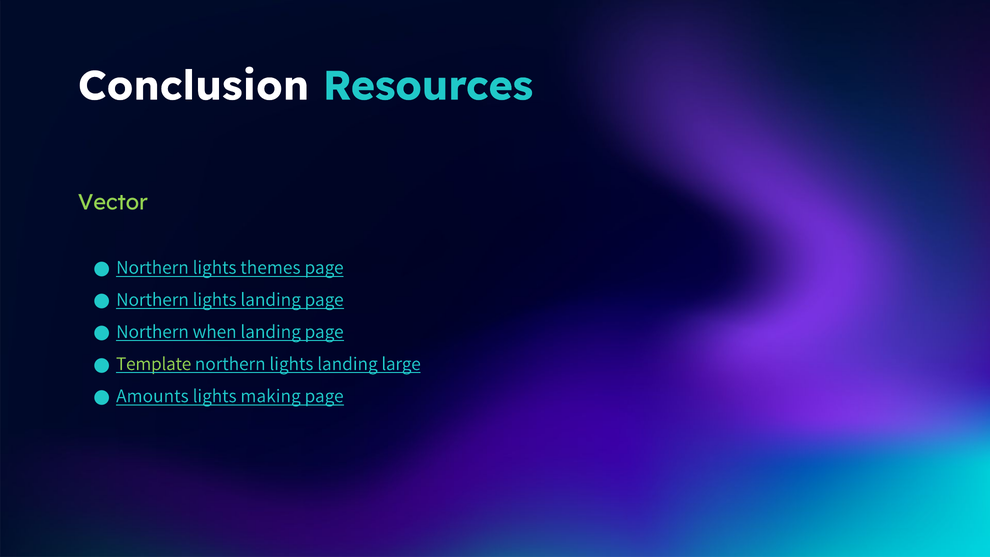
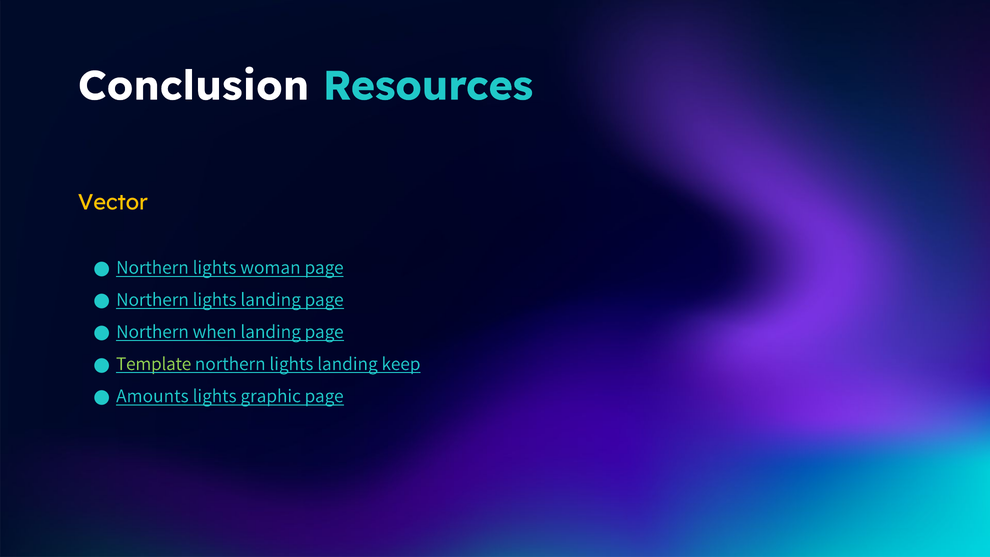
Vector colour: light green -> yellow
themes: themes -> woman
large: large -> keep
making: making -> graphic
